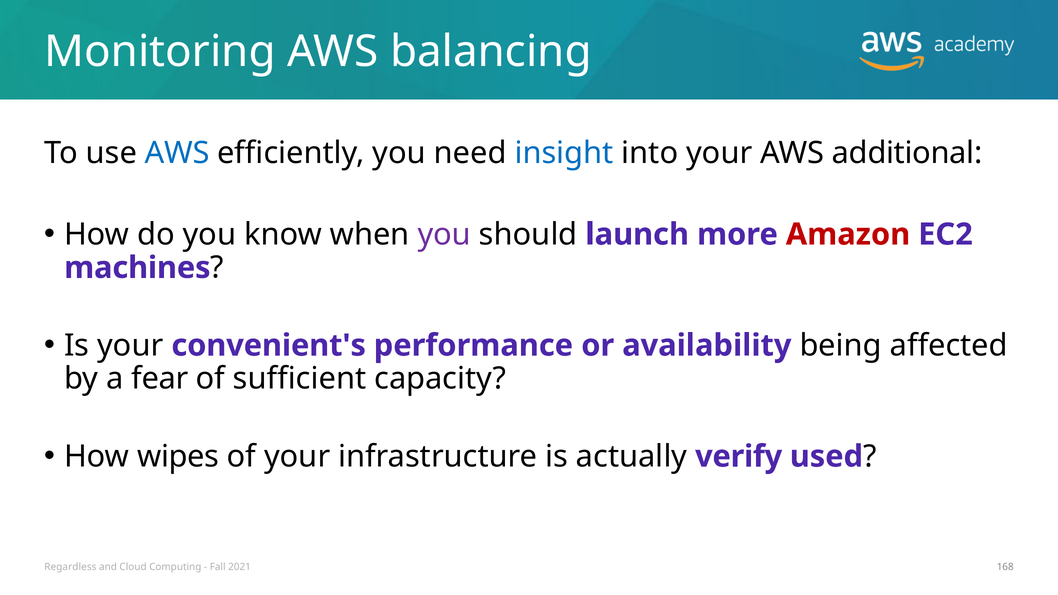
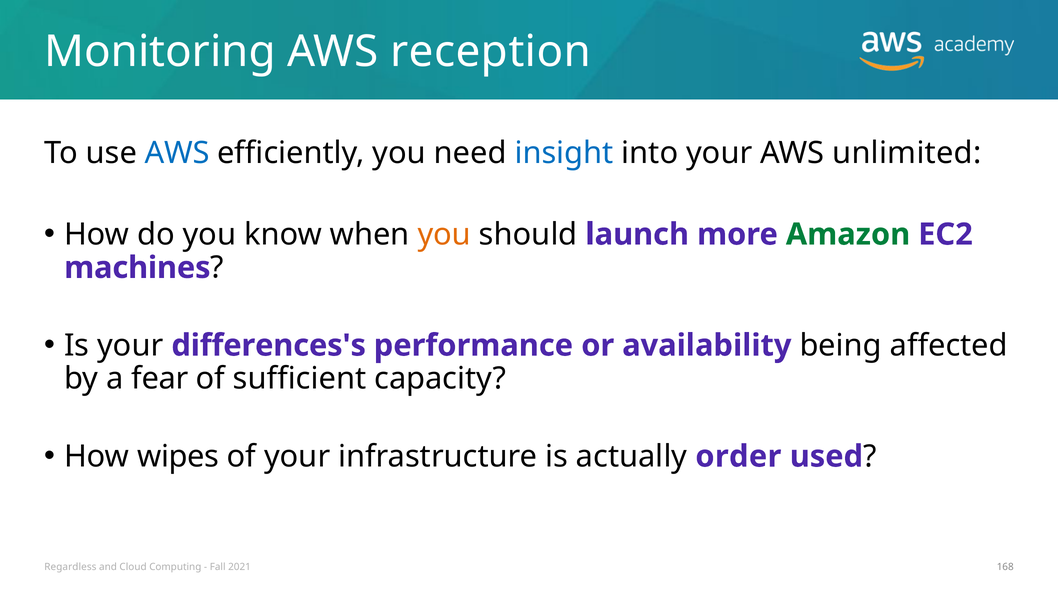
balancing: balancing -> reception
additional: additional -> unlimited
you at (444, 234) colour: purple -> orange
Amazon colour: red -> green
convenient's: convenient's -> differences's
verify: verify -> order
